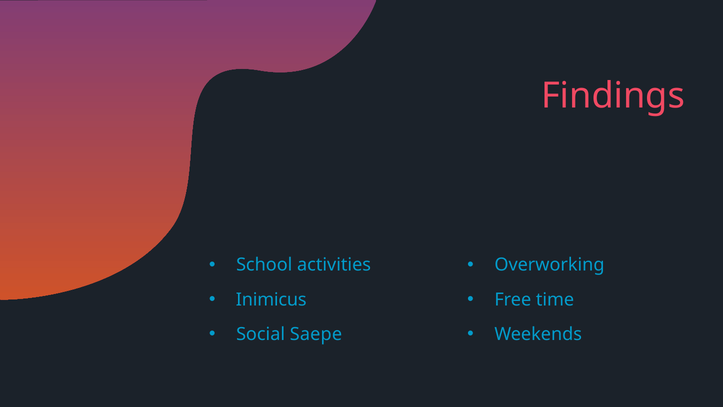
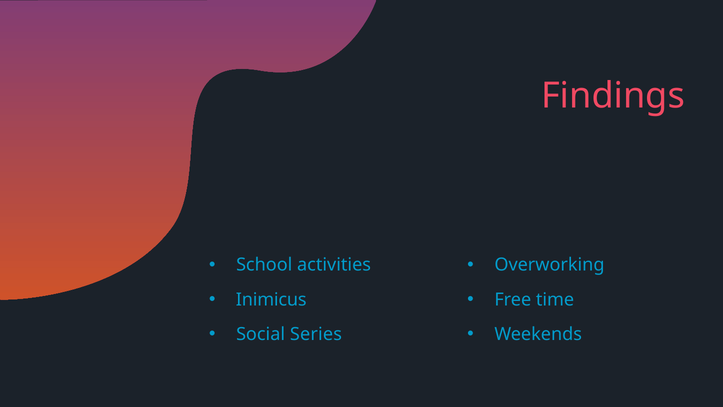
Saepe: Saepe -> Series
